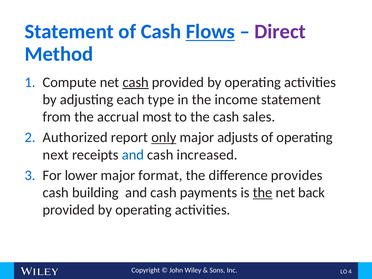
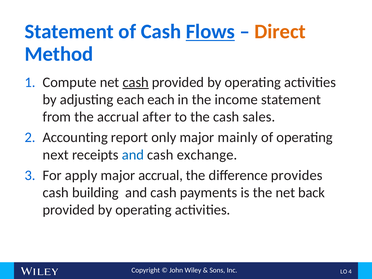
Direct colour: purple -> orange
each type: type -> each
most: most -> after
Authorized: Authorized -> Accounting
only underline: present -> none
adjusts: adjusts -> mainly
increased: increased -> exchange
lower: lower -> apply
major format: format -> accrual
the at (263, 193) underline: present -> none
